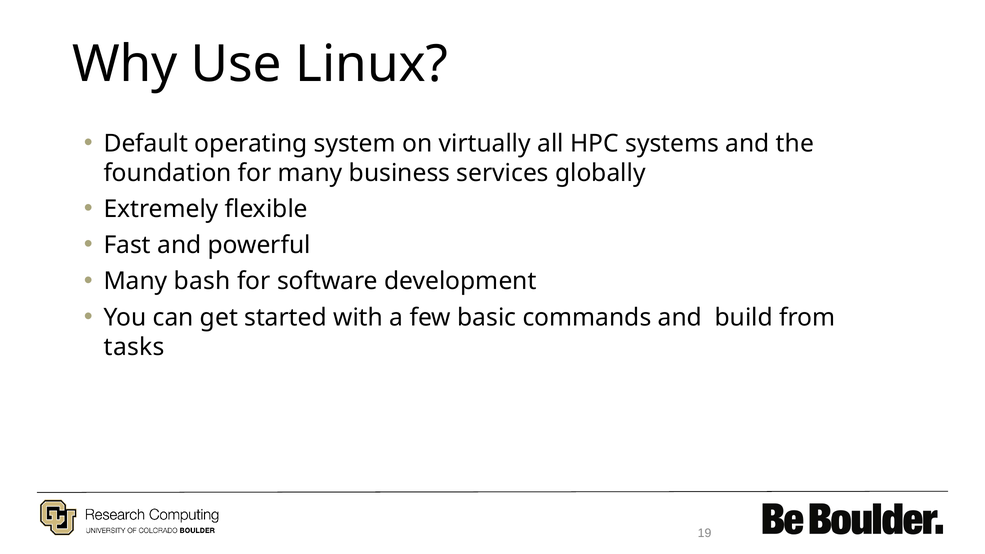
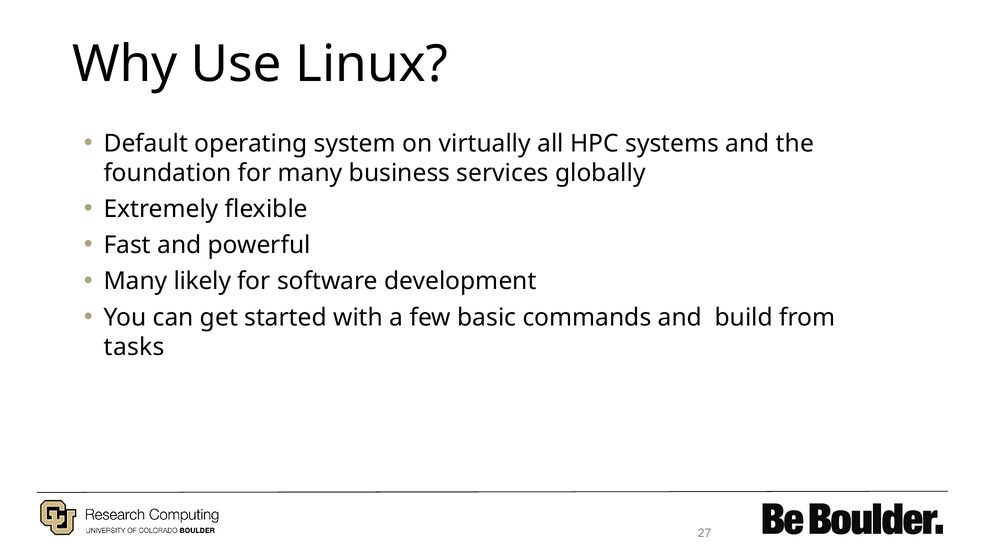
bash: bash -> likely
19: 19 -> 27
